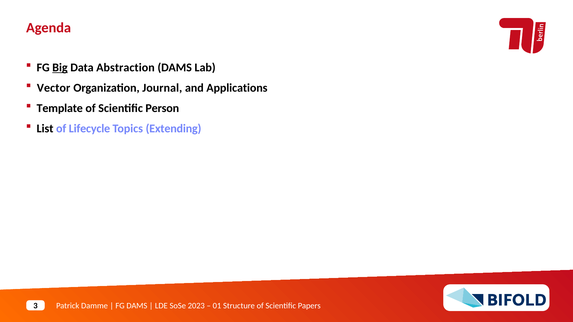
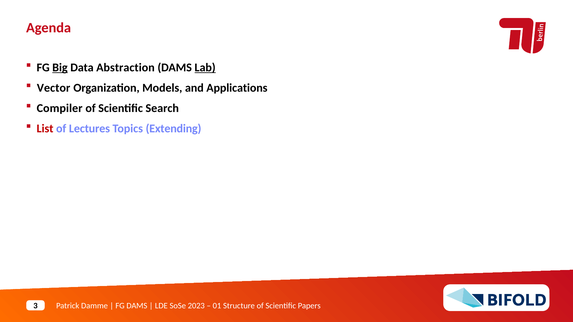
Lab underline: none -> present
Journal: Journal -> Models
Template: Template -> Compiler
Person: Person -> Search
List colour: black -> red
Lifecycle: Lifecycle -> Lectures
